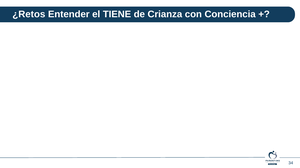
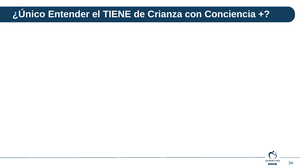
¿Retos: ¿Retos -> ¿Único
